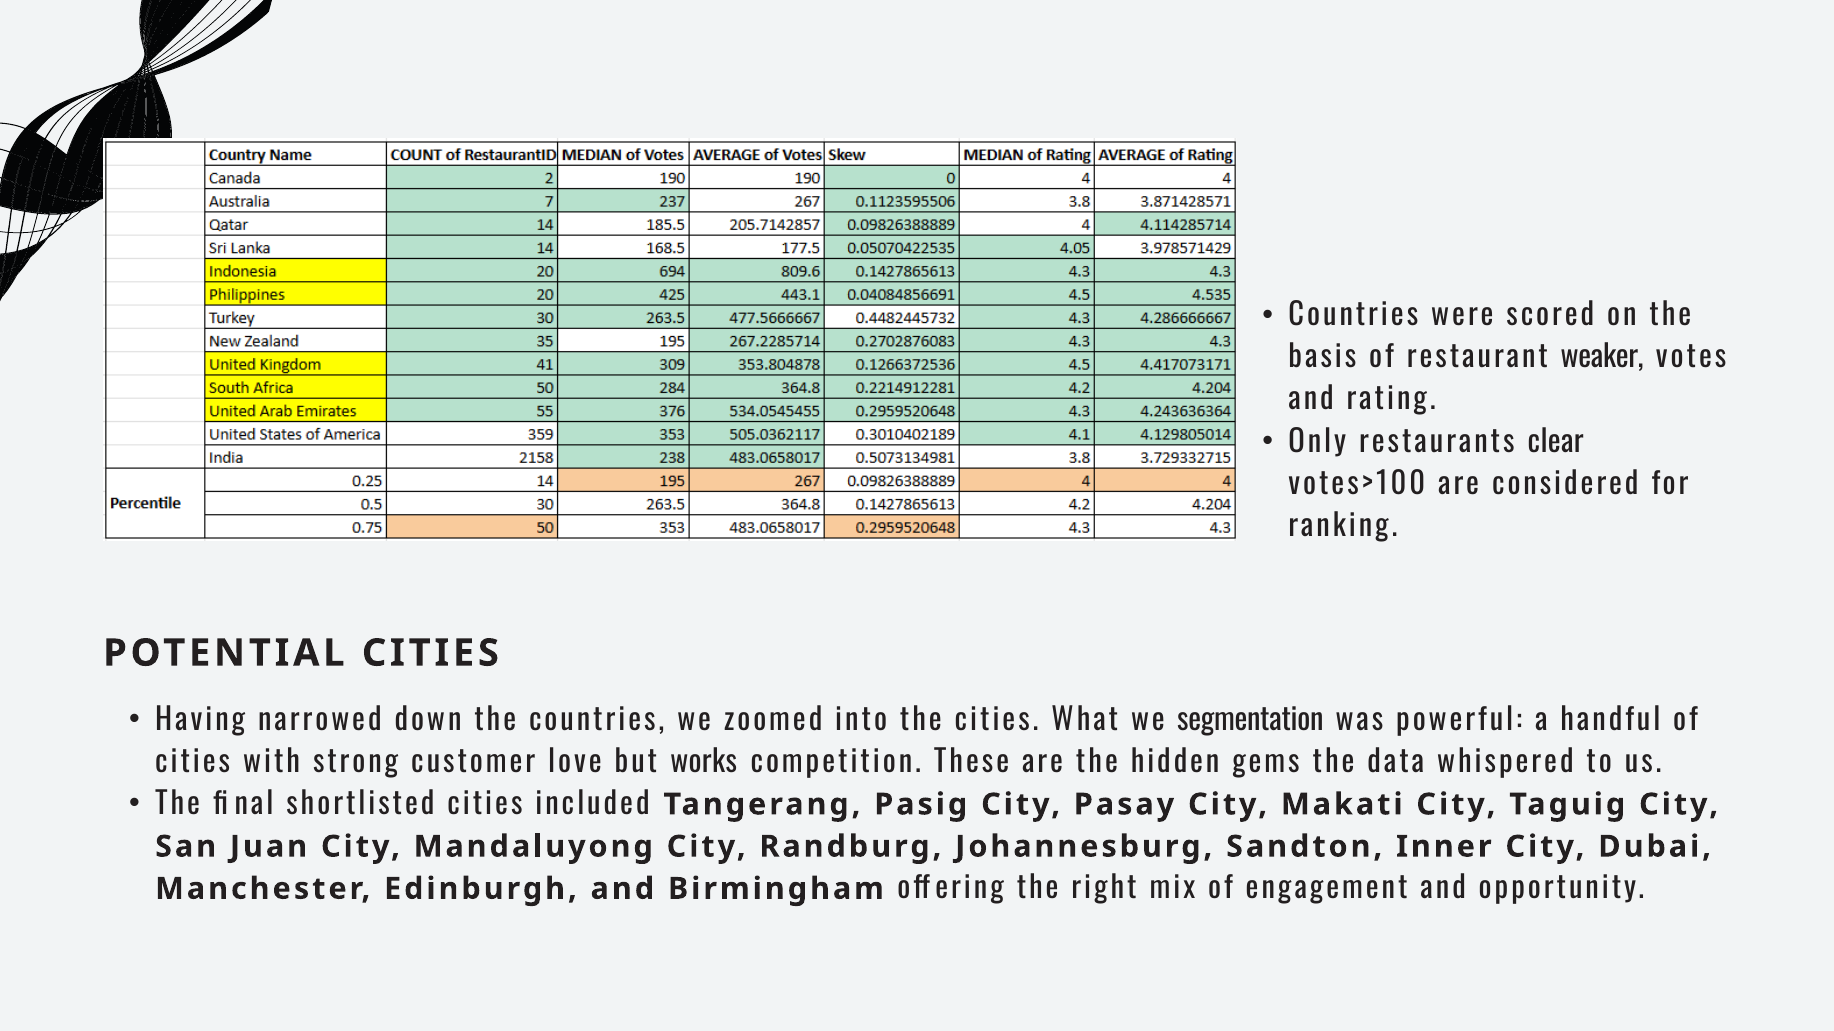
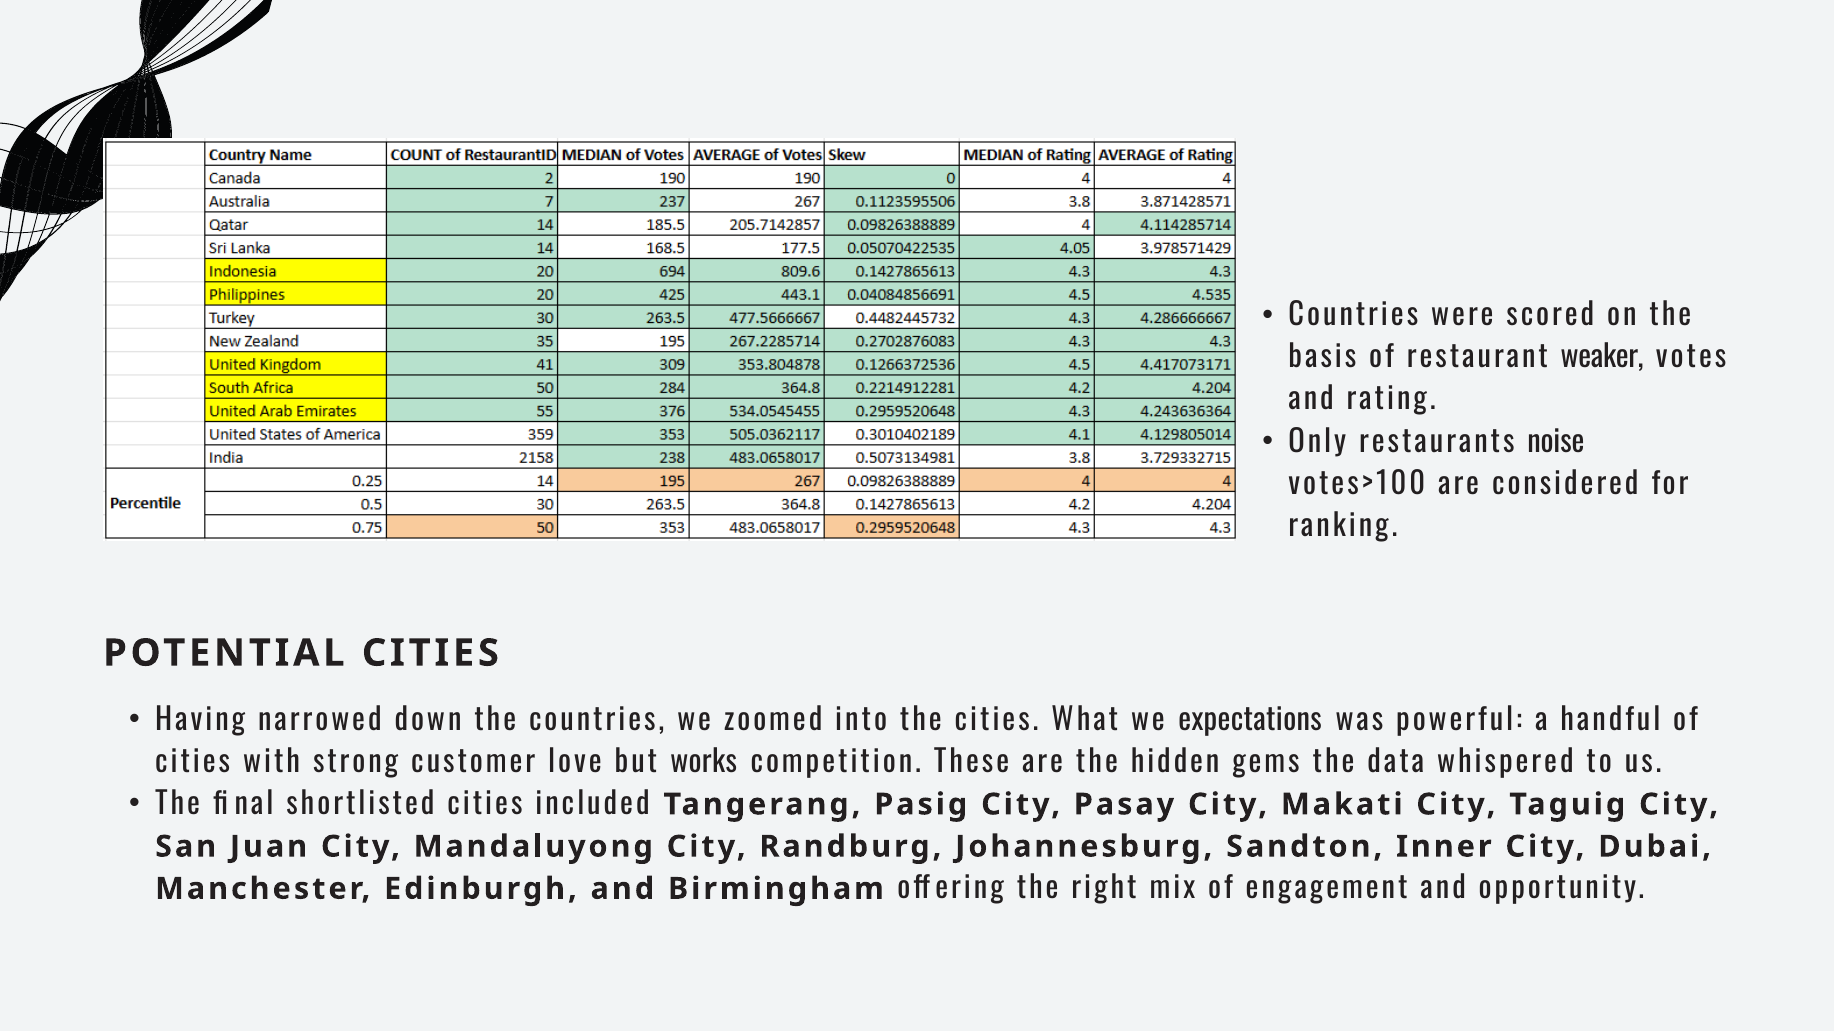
clear: clear -> noise
segmentation: segmentation -> expectations
